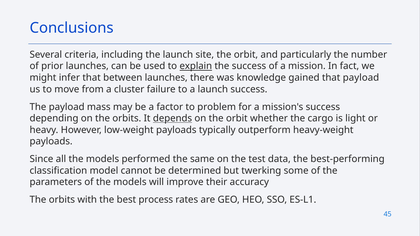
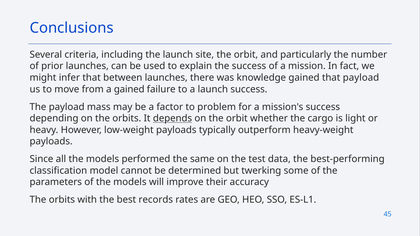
explain underline: present -> none
a cluster: cluster -> gained
process: process -> records
